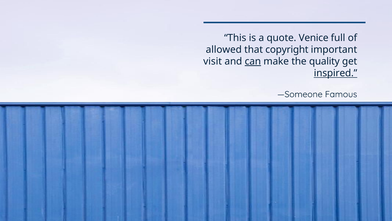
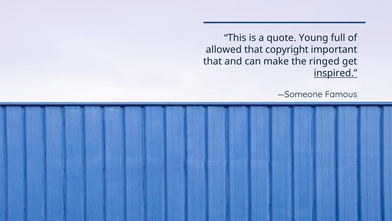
Venice: Venice -> Young
visit at (213, 61): visit -> that
can underline: present -> none
quality: quality -> ringed
